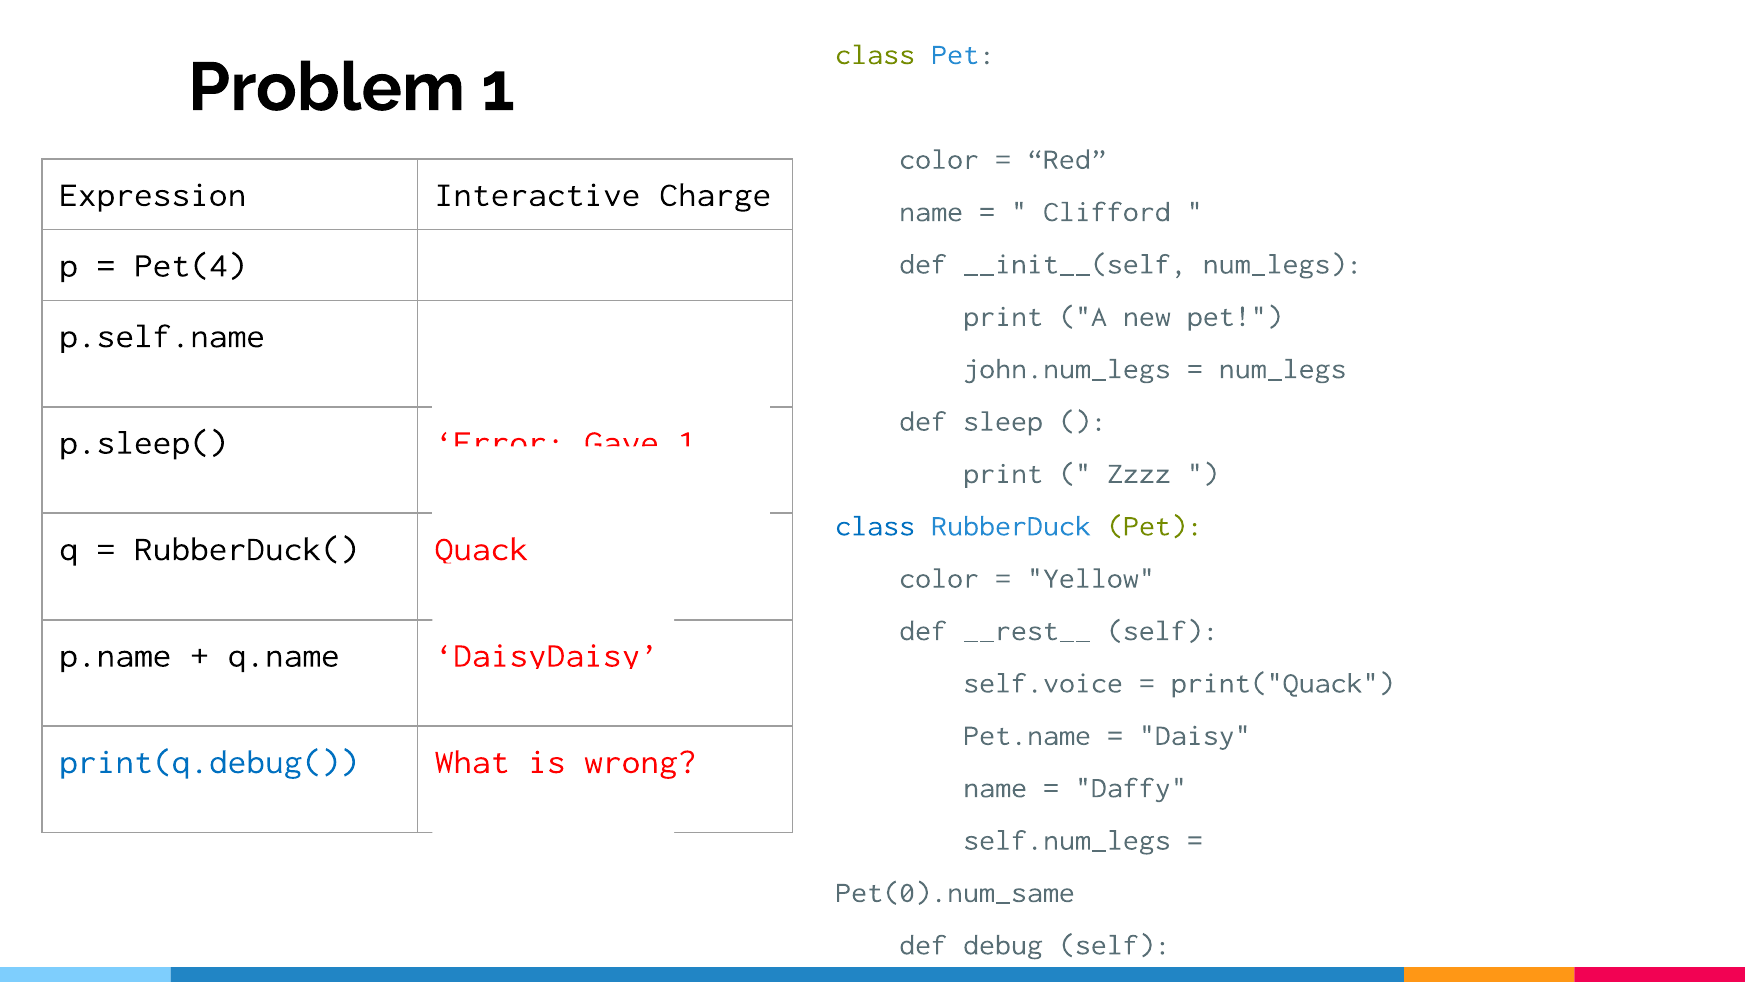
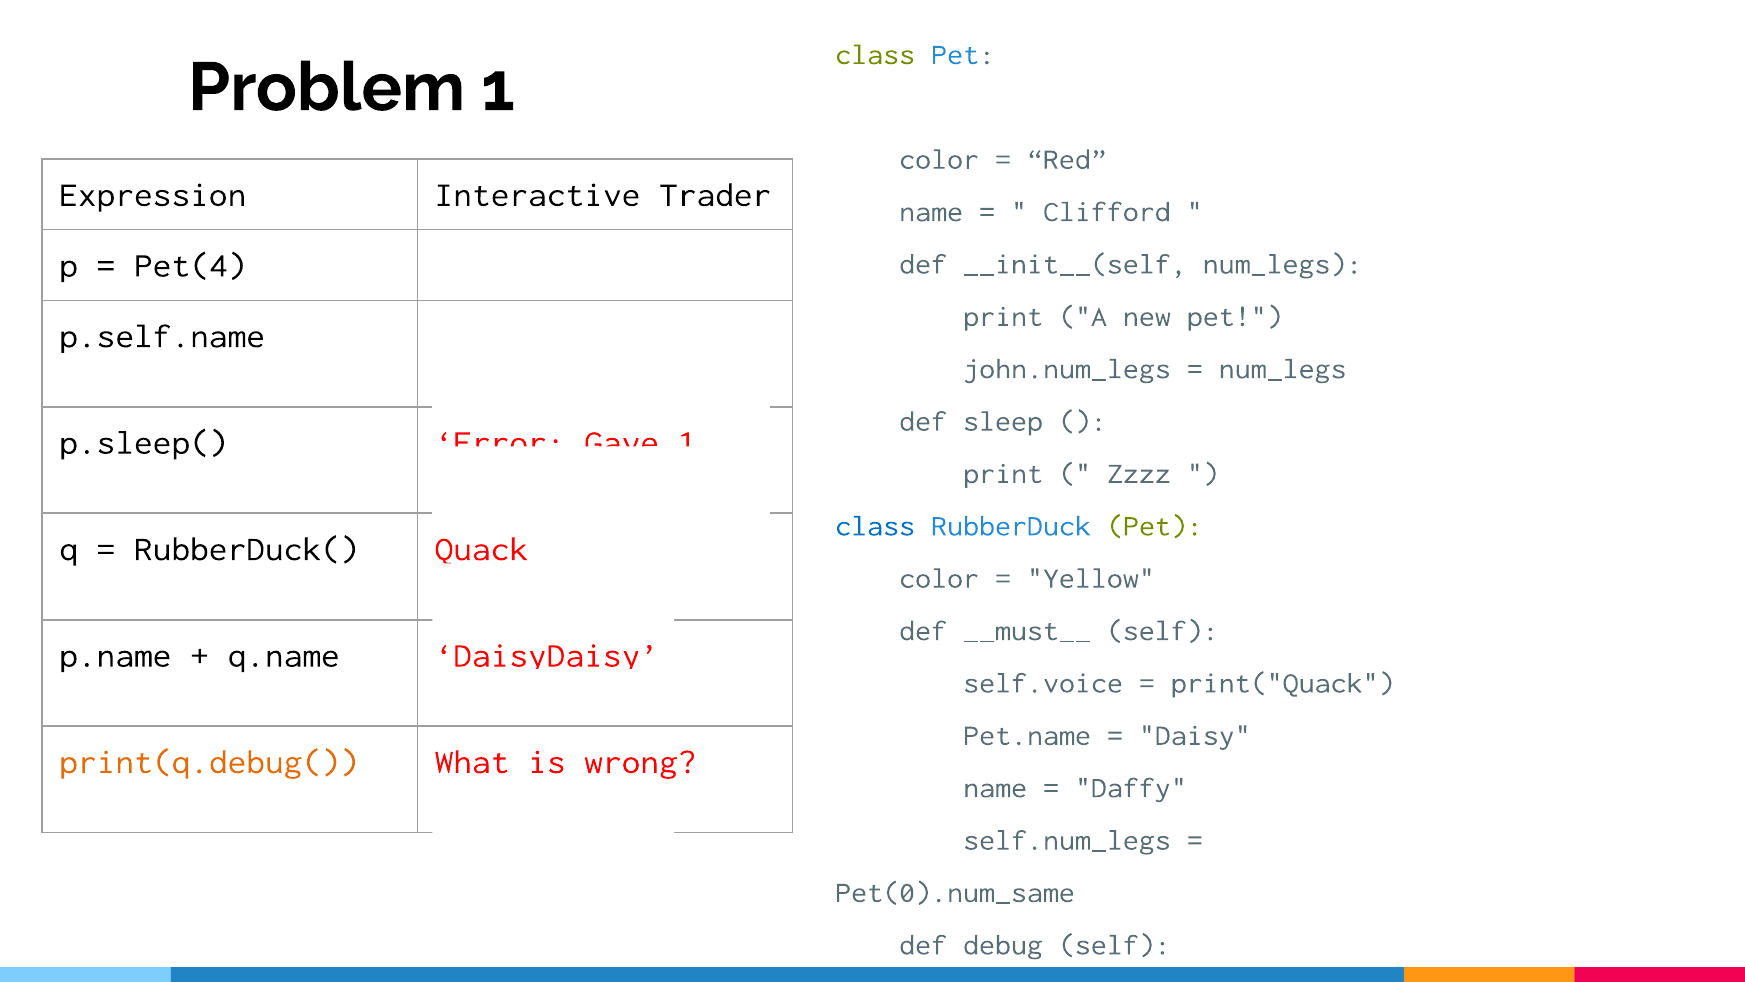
Charge: Charge -> Trader
__rest__: __rest__ -> __must__
print(q.debug( colour: blue -> orange
